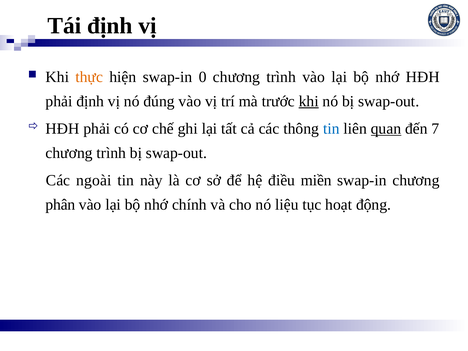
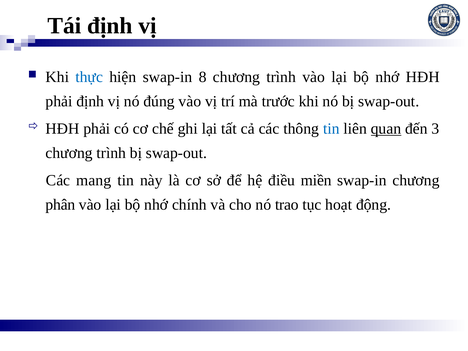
thực colour: orange -> blue
0: 0 -> 8
khi at (309, 101) underline: present -> none
7: 7 -> 3
ngoài: ngoài -> mang
liệu: liệu -> trao
